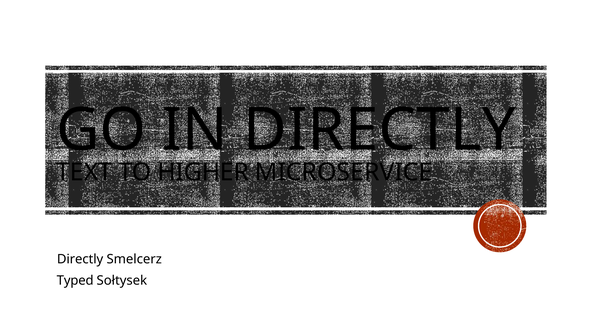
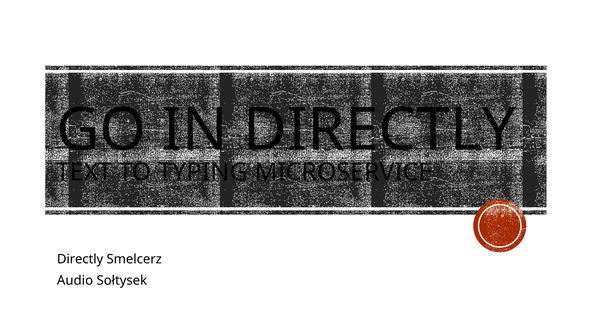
HIGHER: HIGHER -> TYPING
Typed: Typed -> Audio
